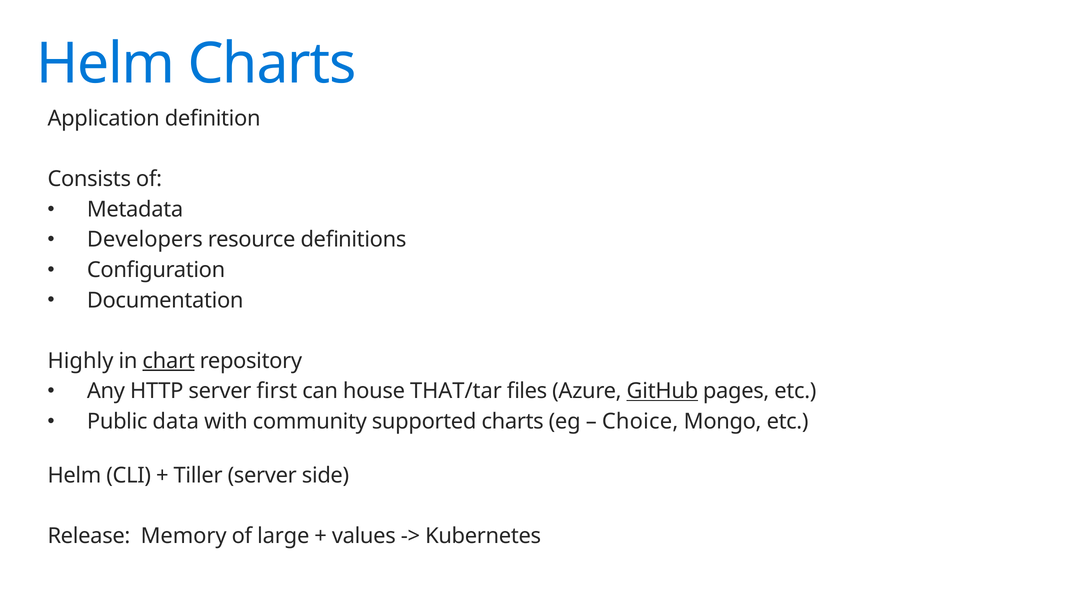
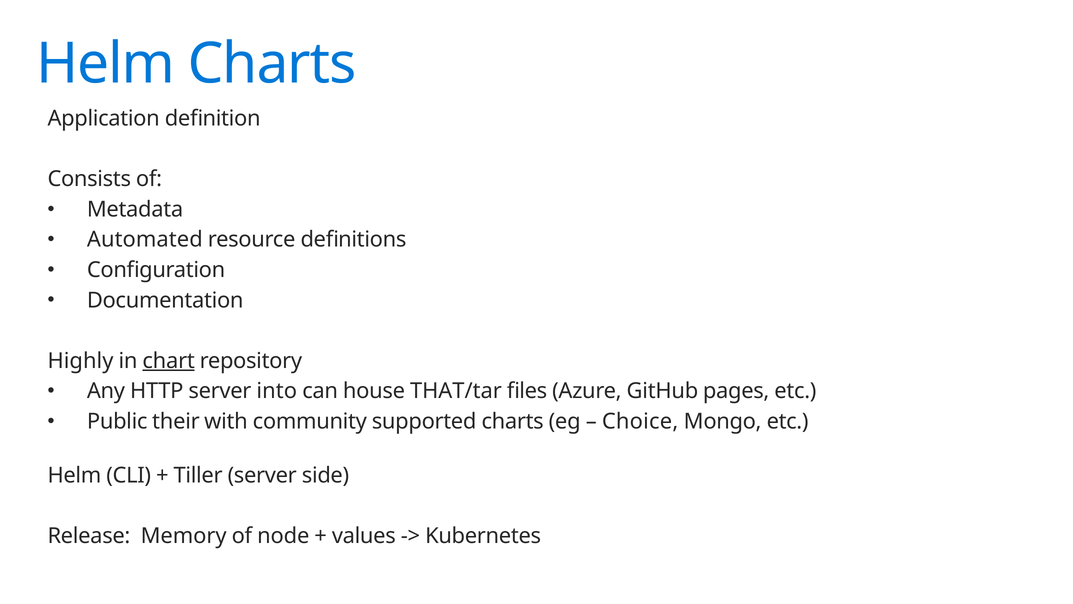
Developers: Developers -> Automated
first: first -> into
GitHub underline: present -> none
data: data -> their
large: large -> node
